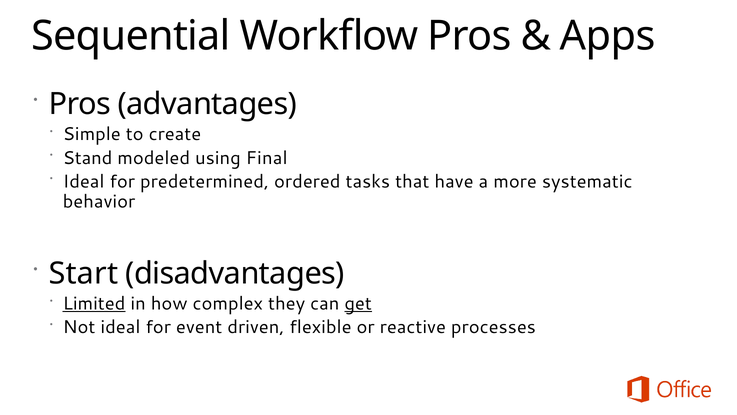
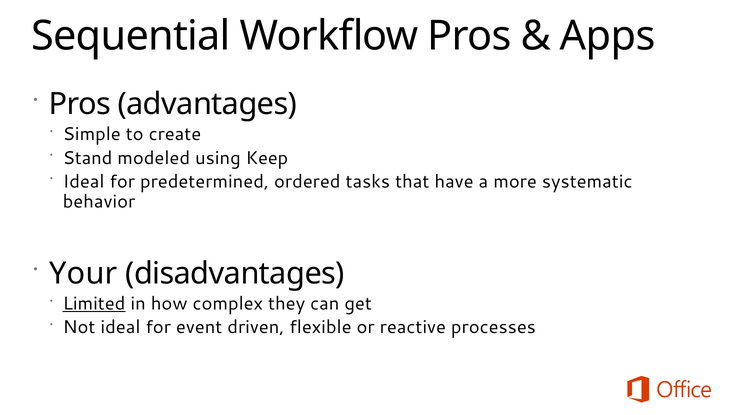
Final: Final -> Keep
Start: Start -> Your
get underline: present -> none
